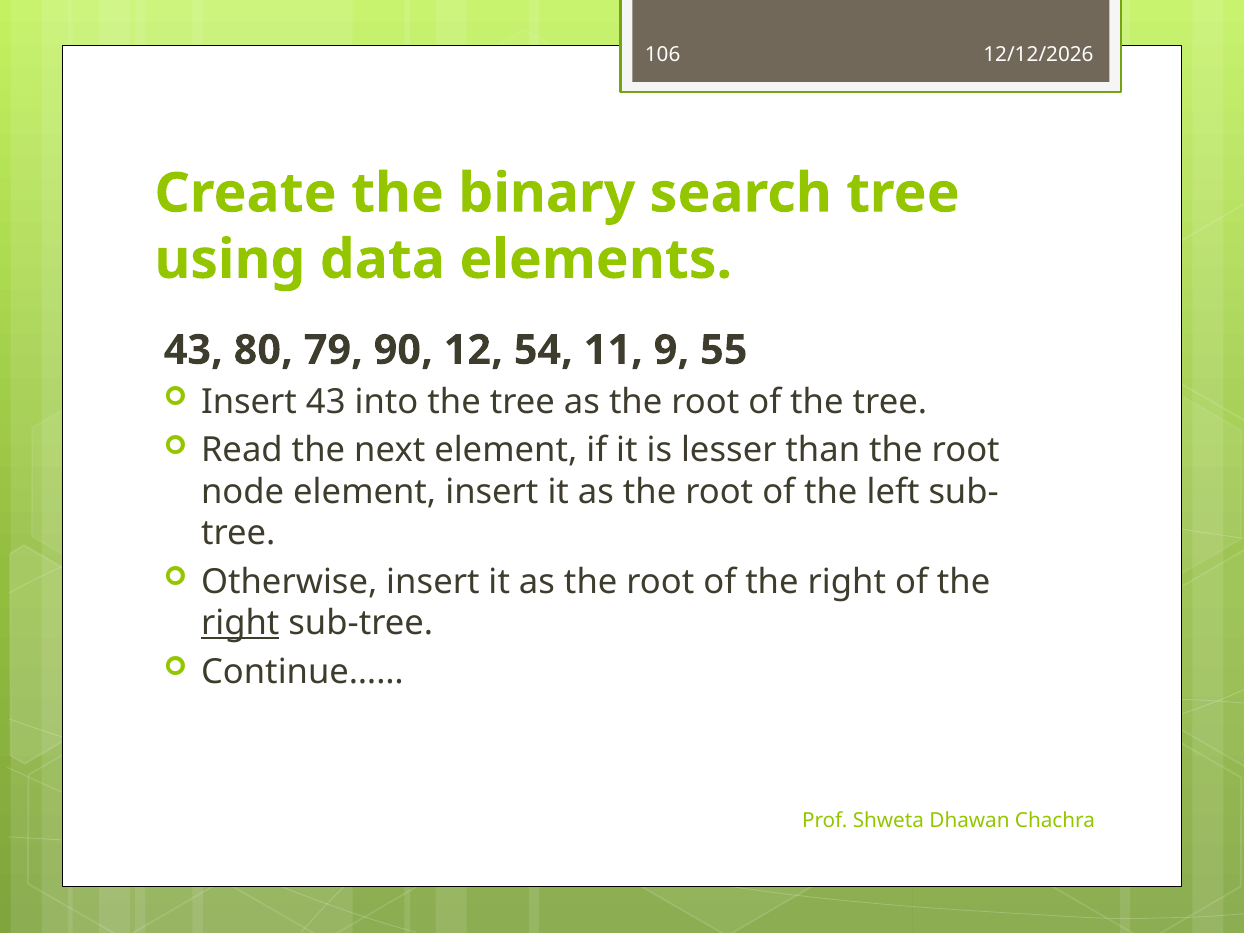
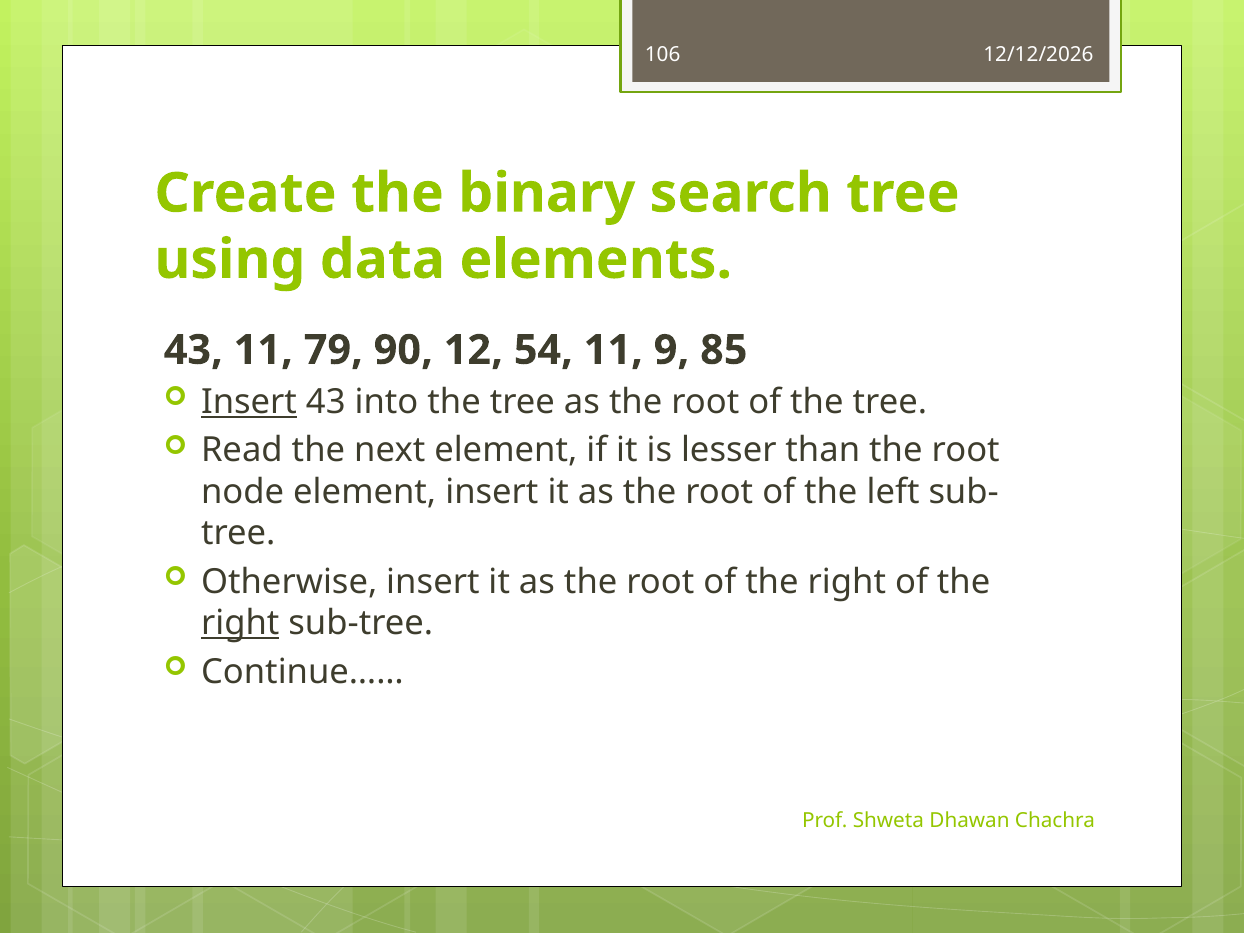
43 80: 80 -> 11
55: 55 -> 85
Insert at (249, 402) underline: none -> present
